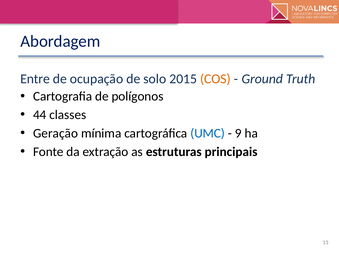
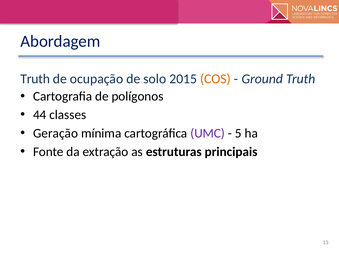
Entre at (35, 79): Entre -> Truth
UMC colour: blue -> purple
9: 9 -> 5
